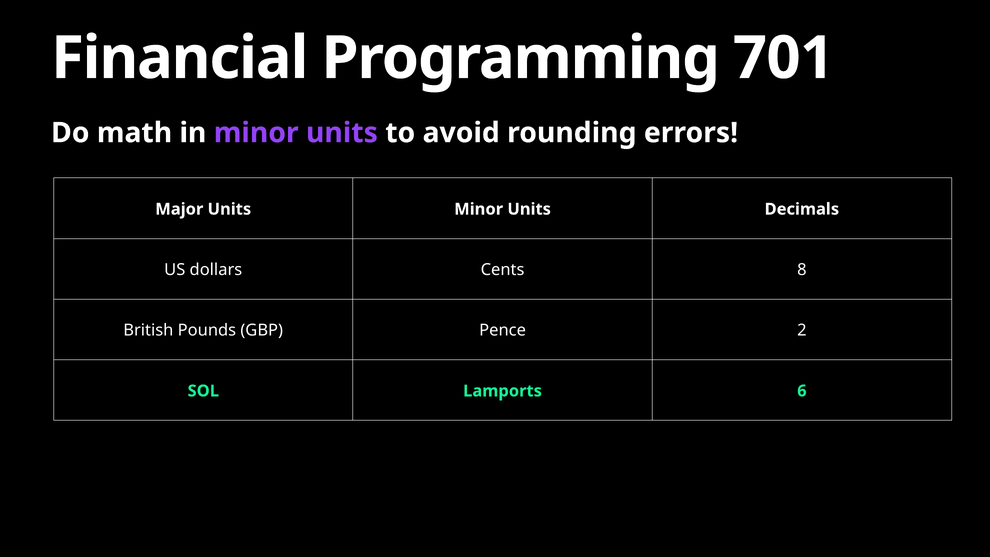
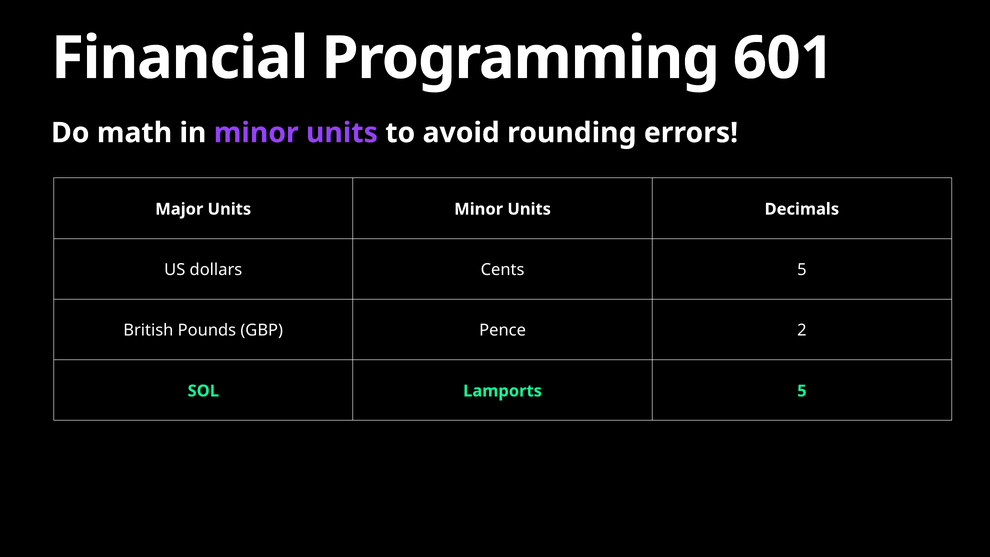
701: 701 -> 601
Cents 8: 8 -> 5
Lamports 6: 6 -> 5
